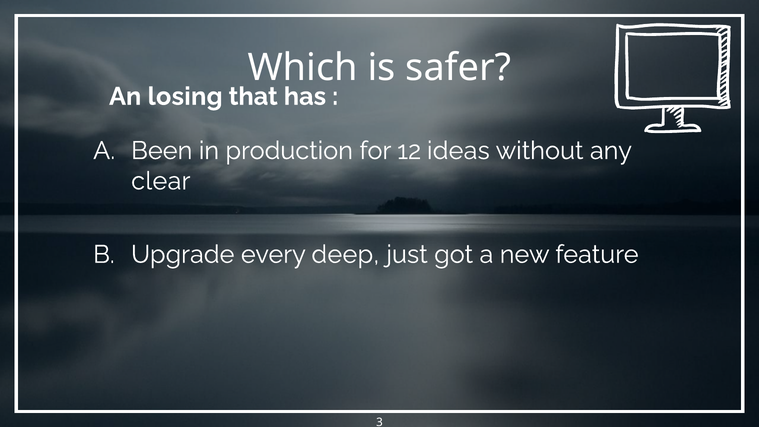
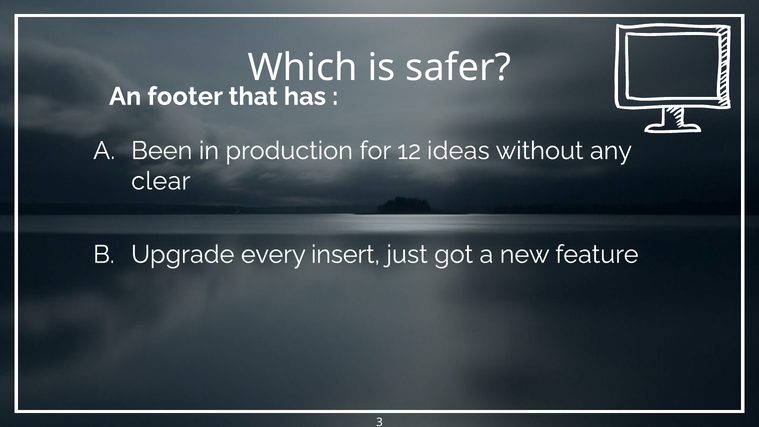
losing: losing -> footer
deep: deep -> insert
